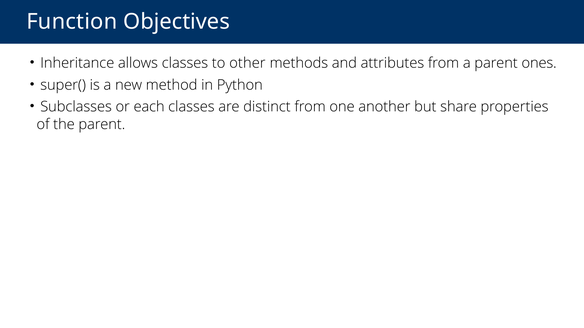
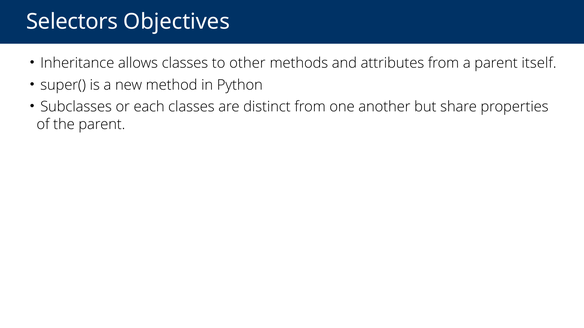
Function: Function -> Selectors
ones: ones -> itself
